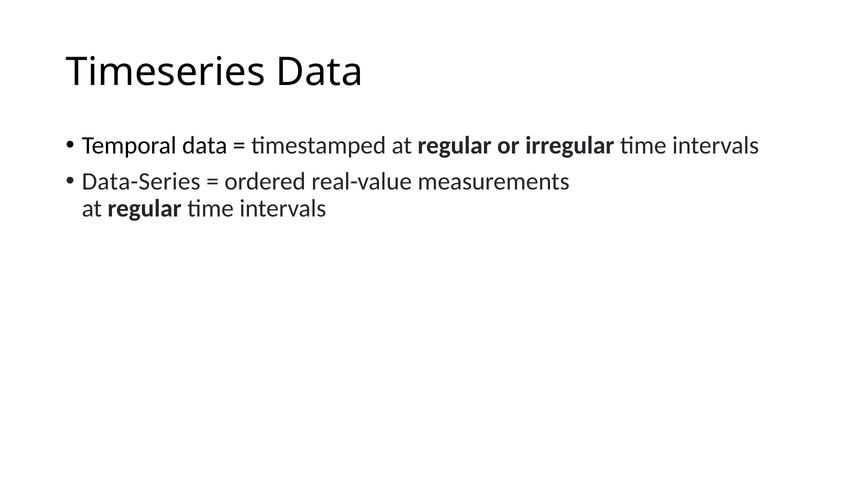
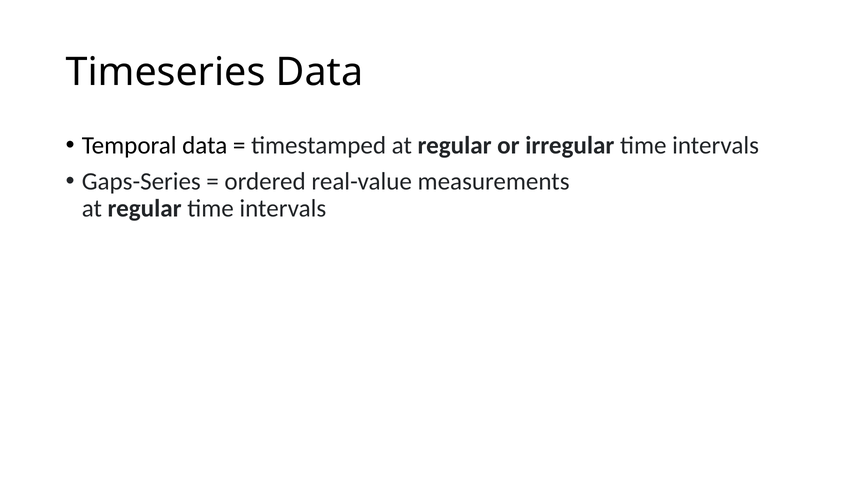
Data-Series: Data-Series -> Gaps-Series
